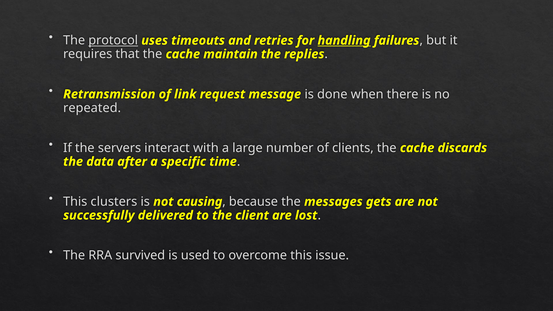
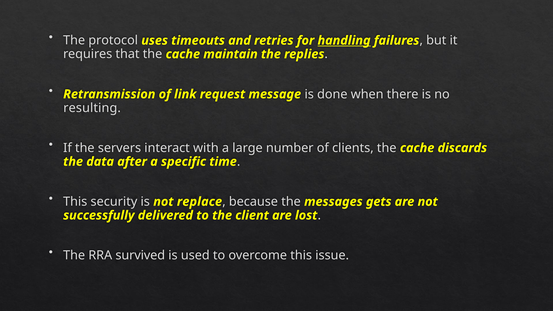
protocol underline: present -> none
repeated: repeated -> resulting
clusters: clusters -> security
causing: causing -> replace
